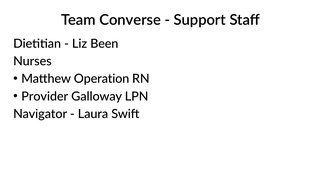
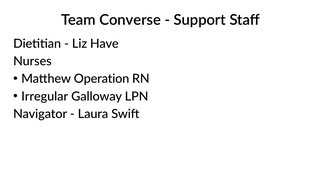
Been: Been -> Have
Provider: Provider -> Irregular
